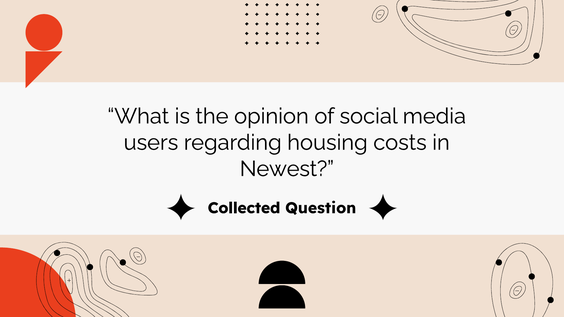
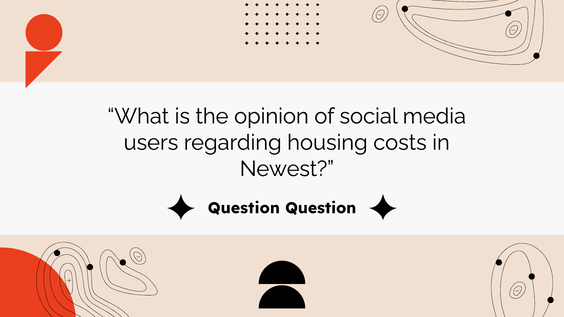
Collected at (244, 208): Collected -> Question
